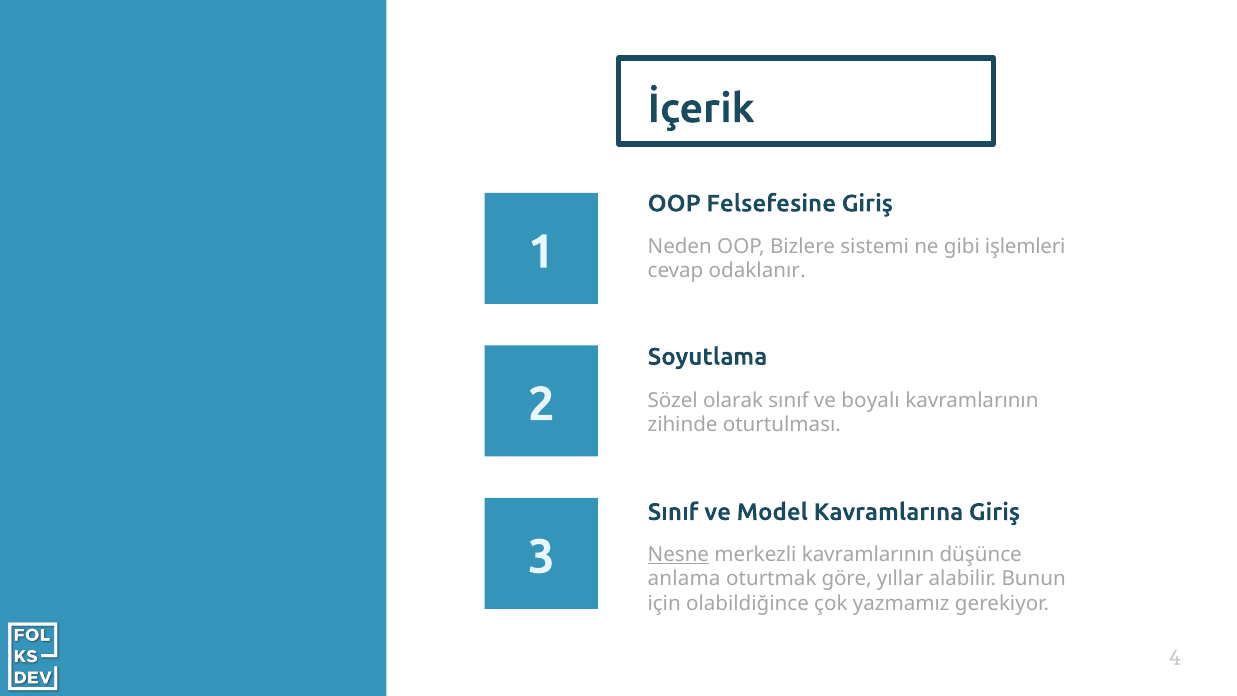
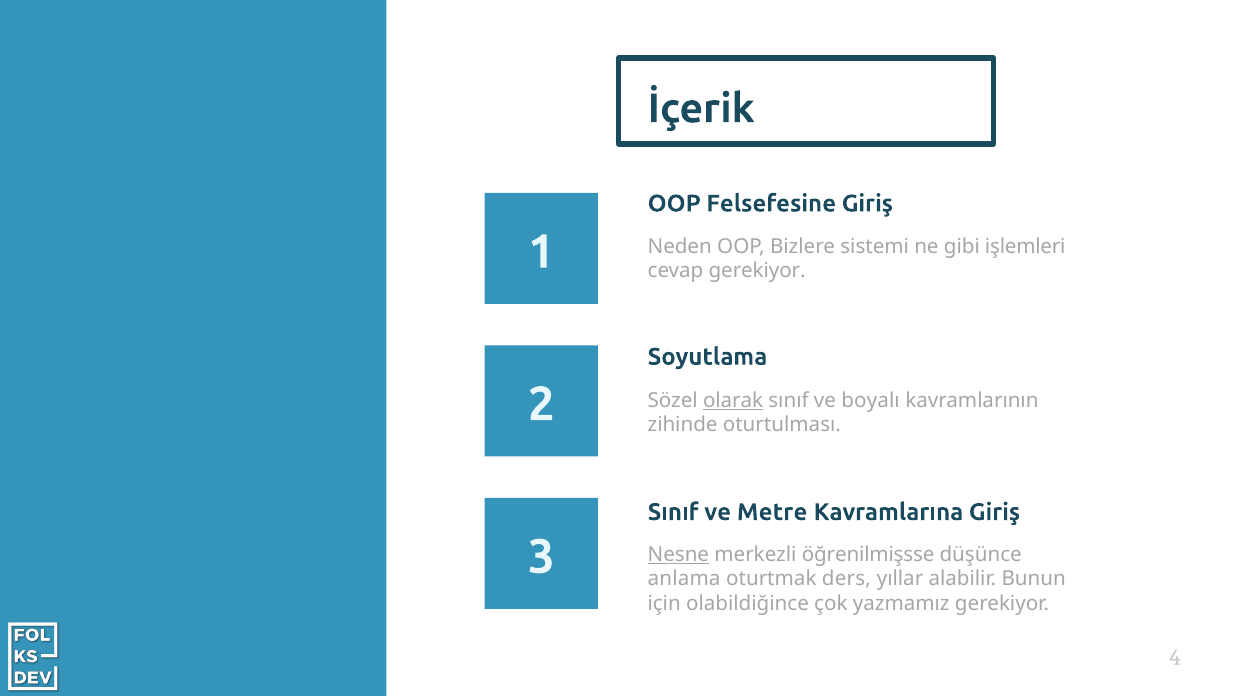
cevap odaklanır: odaklanır -> gerekiyor
olarak underline: none -> present
Model: Model -> Metre
merkezli kavramlarının: kavramlarının -> öğrenilmişsse
göre: göre -> ders
